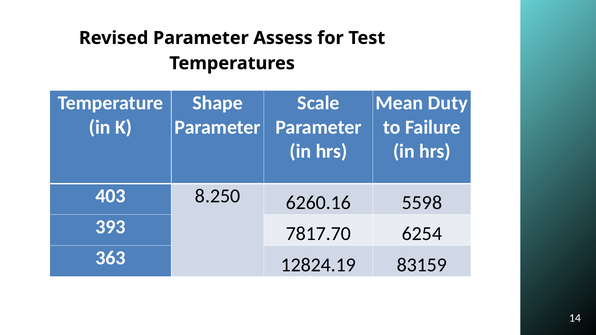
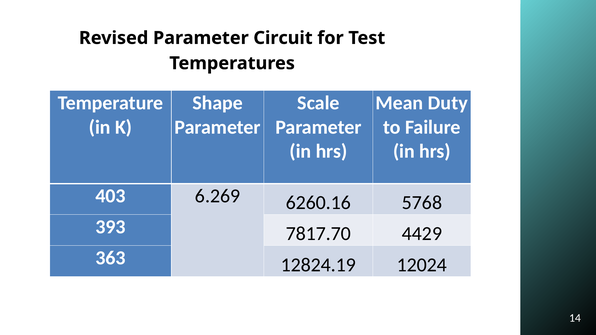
Assess: Assess -> Circuit
8.250: 8.250 -> 6.269
5598: 5598 -> 5768
6254: 6254 -> 4429
83159: 83159 -> 12024
